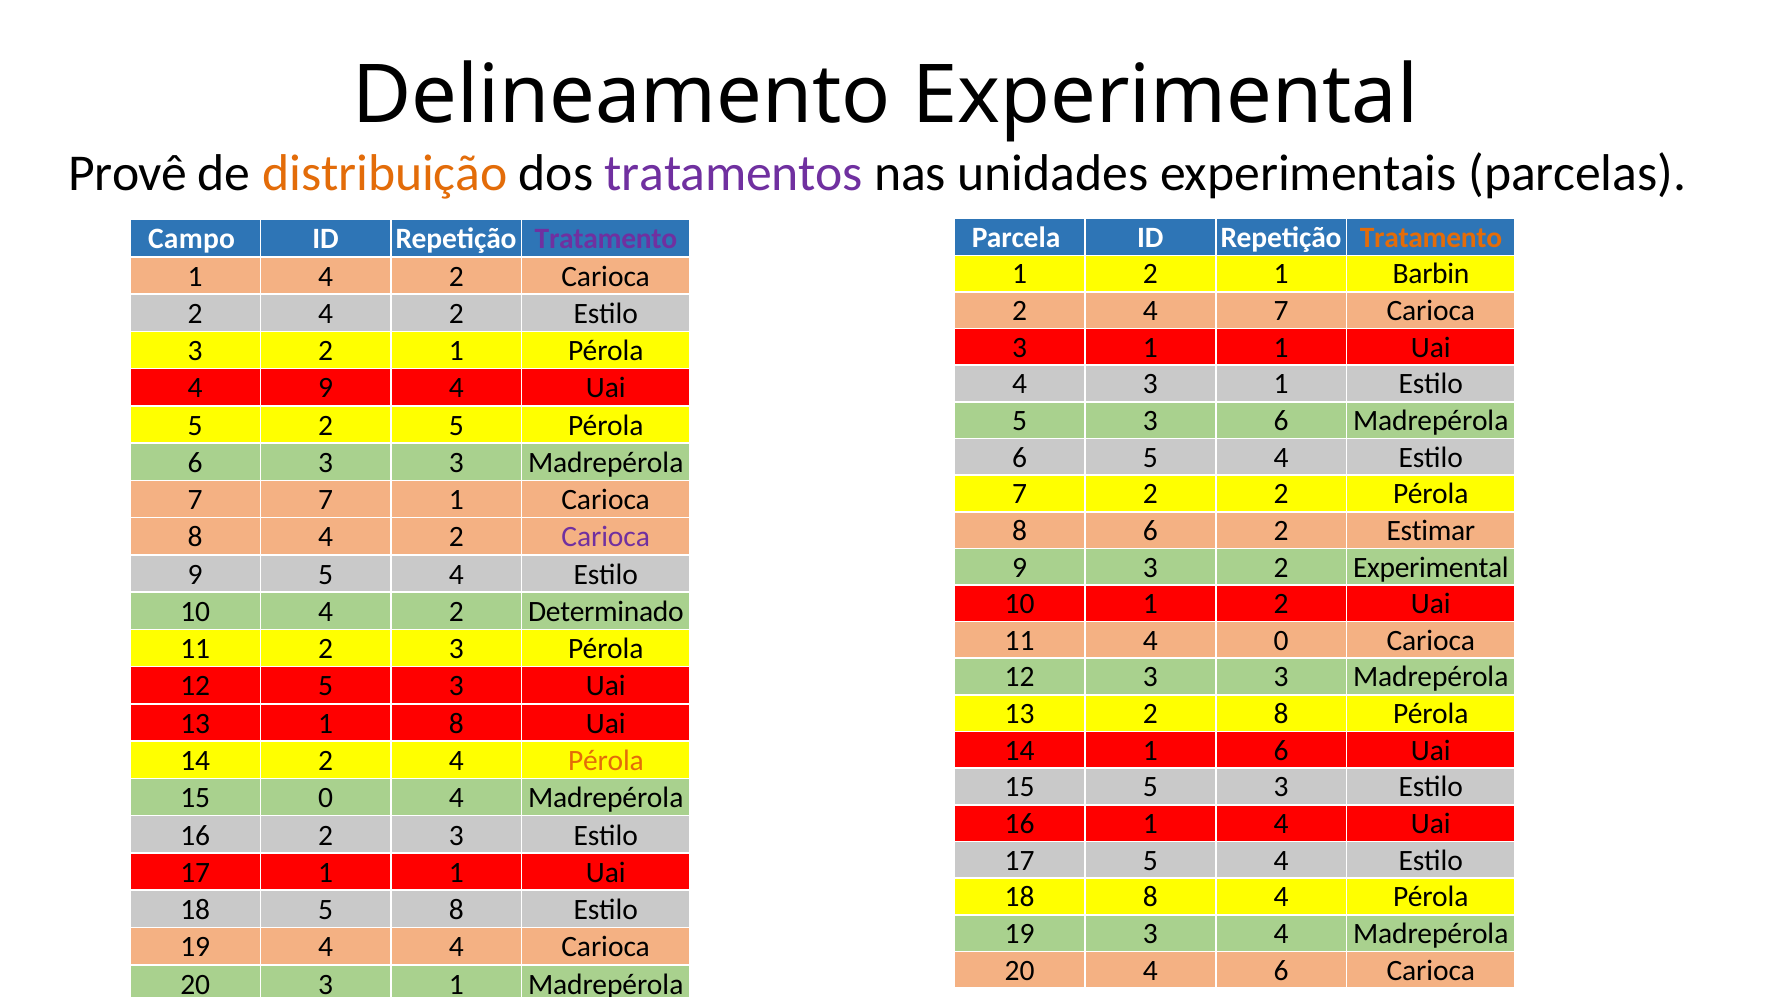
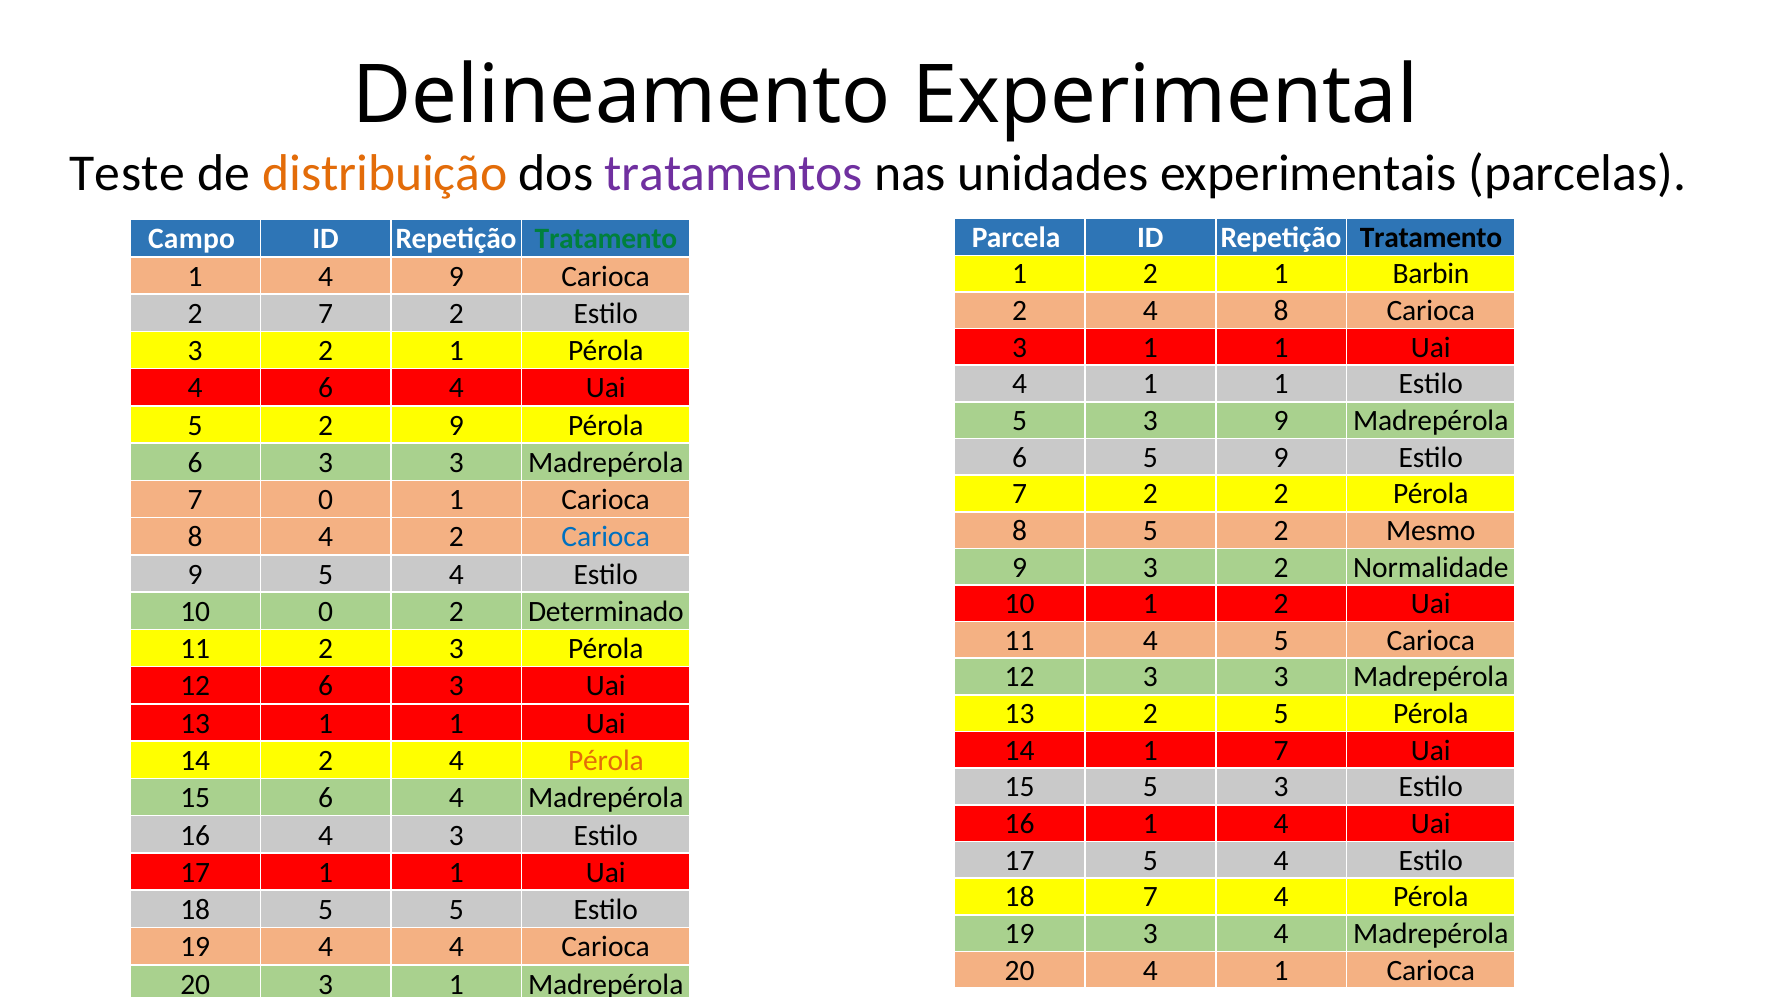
Provê: Provê -> Teste
Tratamento at (1431, 238) colour: orange -> black
Tratamento at (606, 239) colour: purple -> green
1 4 2: 2 -> 9
4 7: 7 -> 8
4 at (326, 314): 4 -> 7
3 at (1150, 384): 3 -> 1
4 9: 9 -> 6
3 6: 6 -> 9
2 5: 5 -> 9
6 5 4: 4 -> 9
7 7: 7 -> 0
8 6: 6 -> 5
Estimar: Estimar -> Mesmo
Carioca at (606, 537) colour: purple -> blue
2 Experimental: Experimental -> Normalidade
10 4: 4 -> 0
4 0: 0 -> 5
12 5: 5 -> 6
2 8: 8 -> 5
13 1 8: 8 -> 1
1 6: 6 -> 7
15 0: 0 -> 6
16 2: 2 -> 4
18 8: 8 -> 7
5 8: 8 -> 5
20 4 6: 6 -> 1
